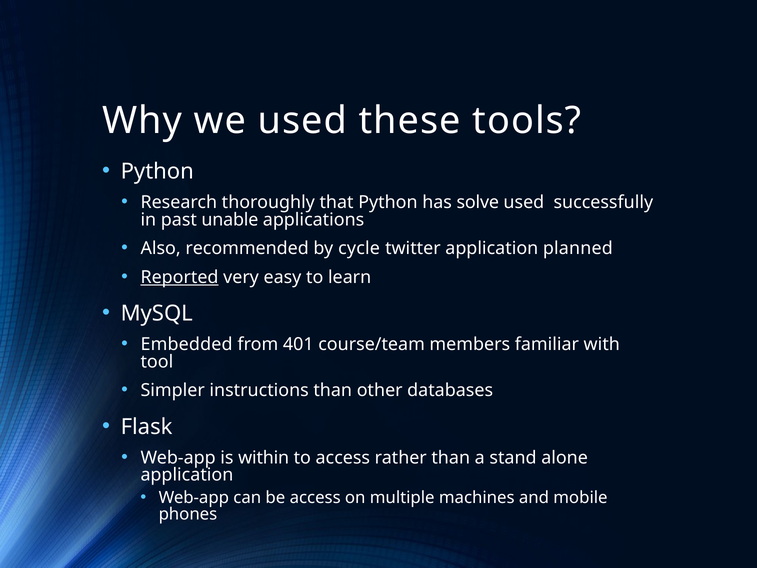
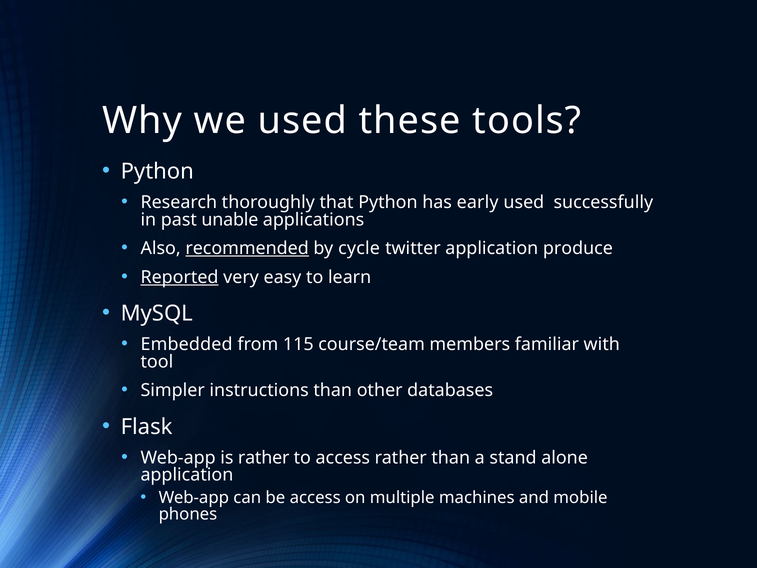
solve: solve -> early
recommended underline: none -> present
planned: planned -> produce
401: 401 -> 115
is within: within -> rather
